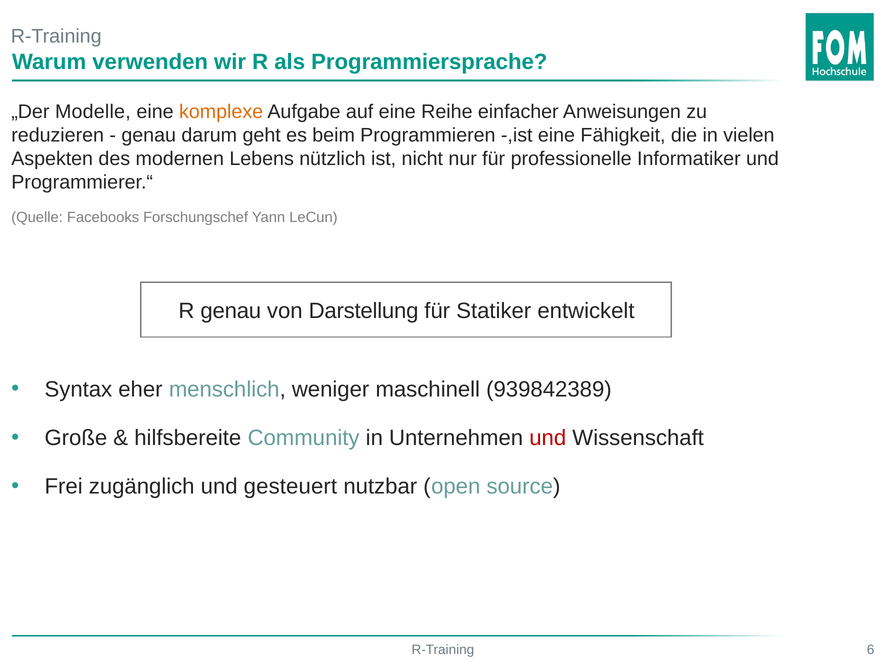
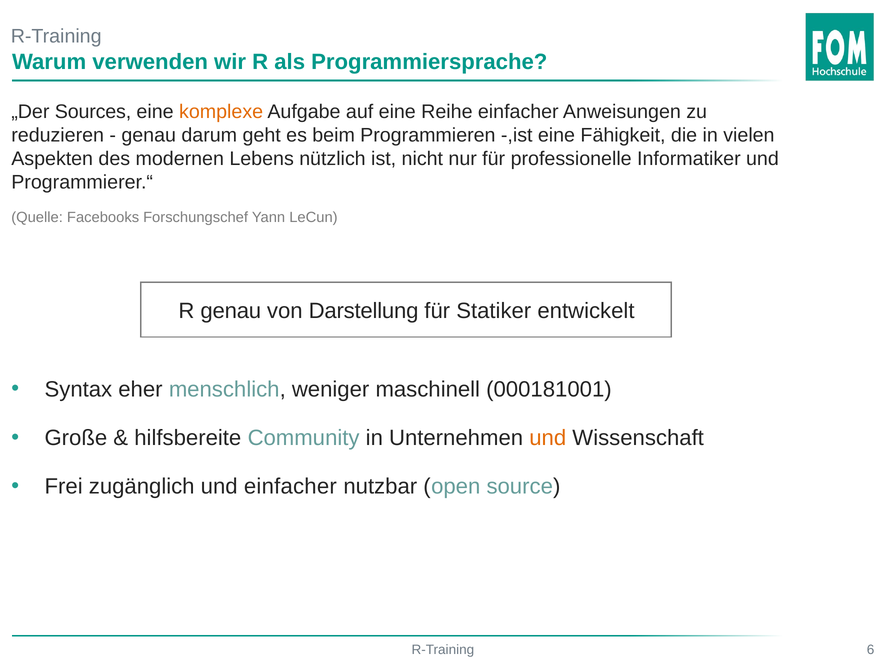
Modelle: Modelle -> Sources
939842389: 939842389 -> 000181001
und at (548, 438) colour: red -> orange
und gesteuert: gesteuert -> einfacher
